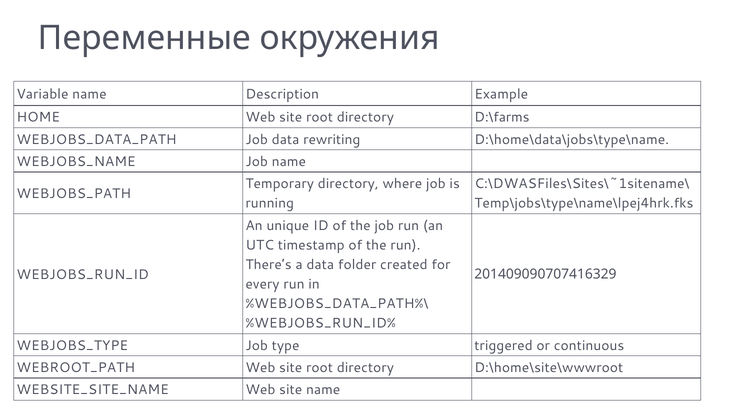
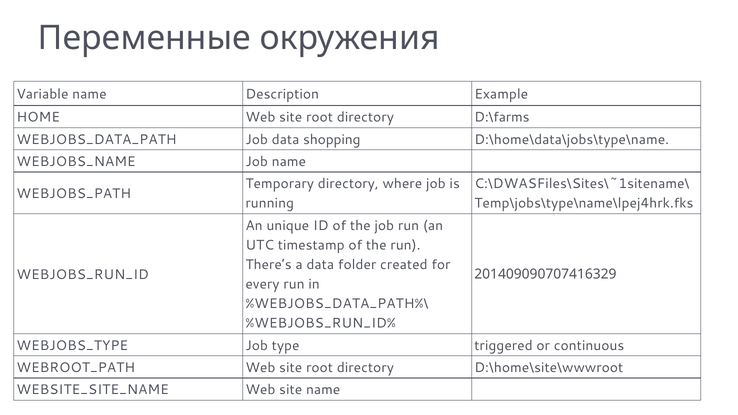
rewriting: rewriting -> shopping
